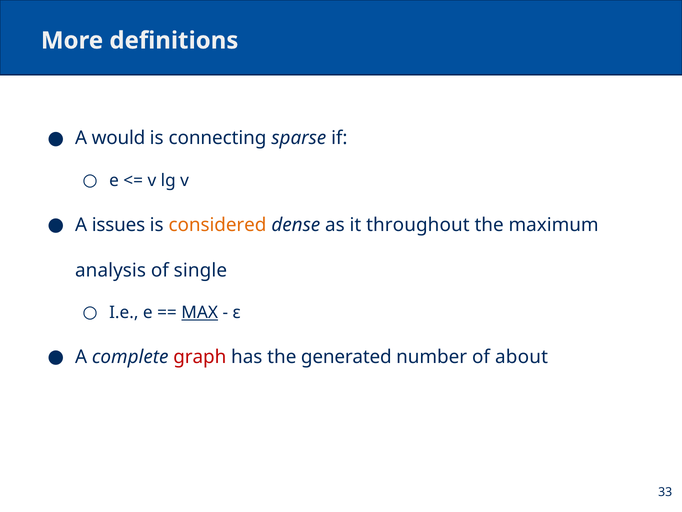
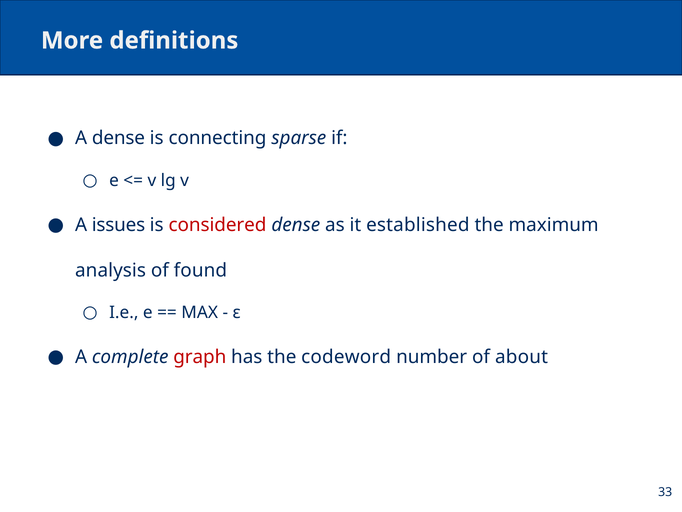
A would: would -> dense
considered colour: orange -> red
throughout: throughout -> established
single: single -> found
MAX underline: present -> none
generated: generated -> codeword
